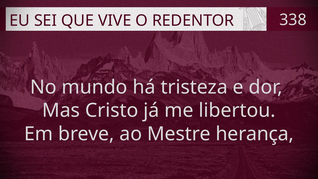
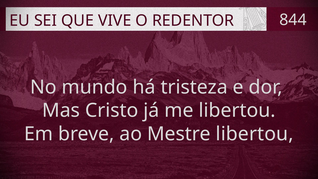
338: 338 -> 844
Mestre herança: herança -> libertou
